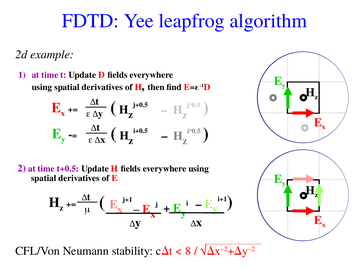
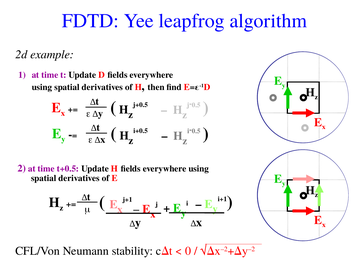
8: 8 -> 0
